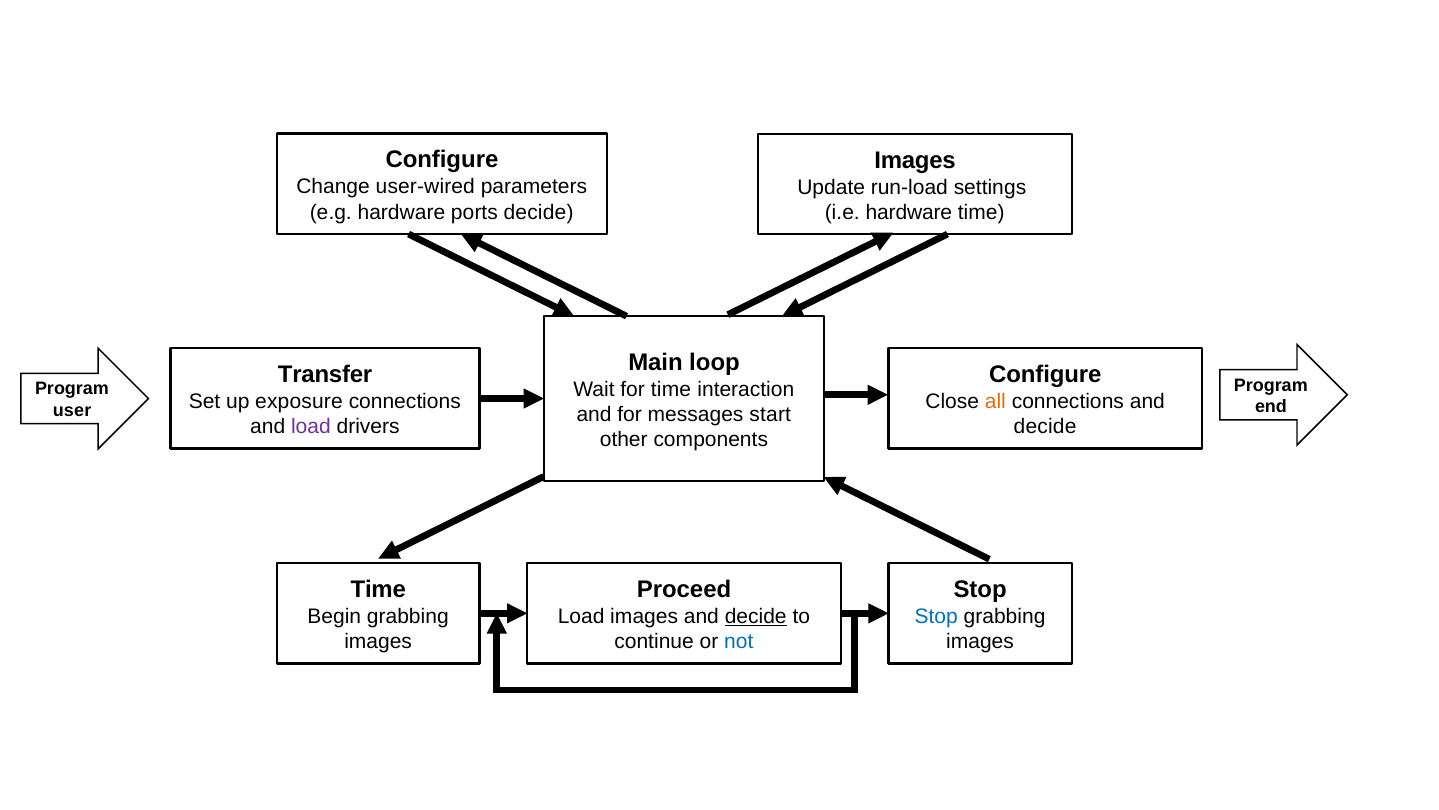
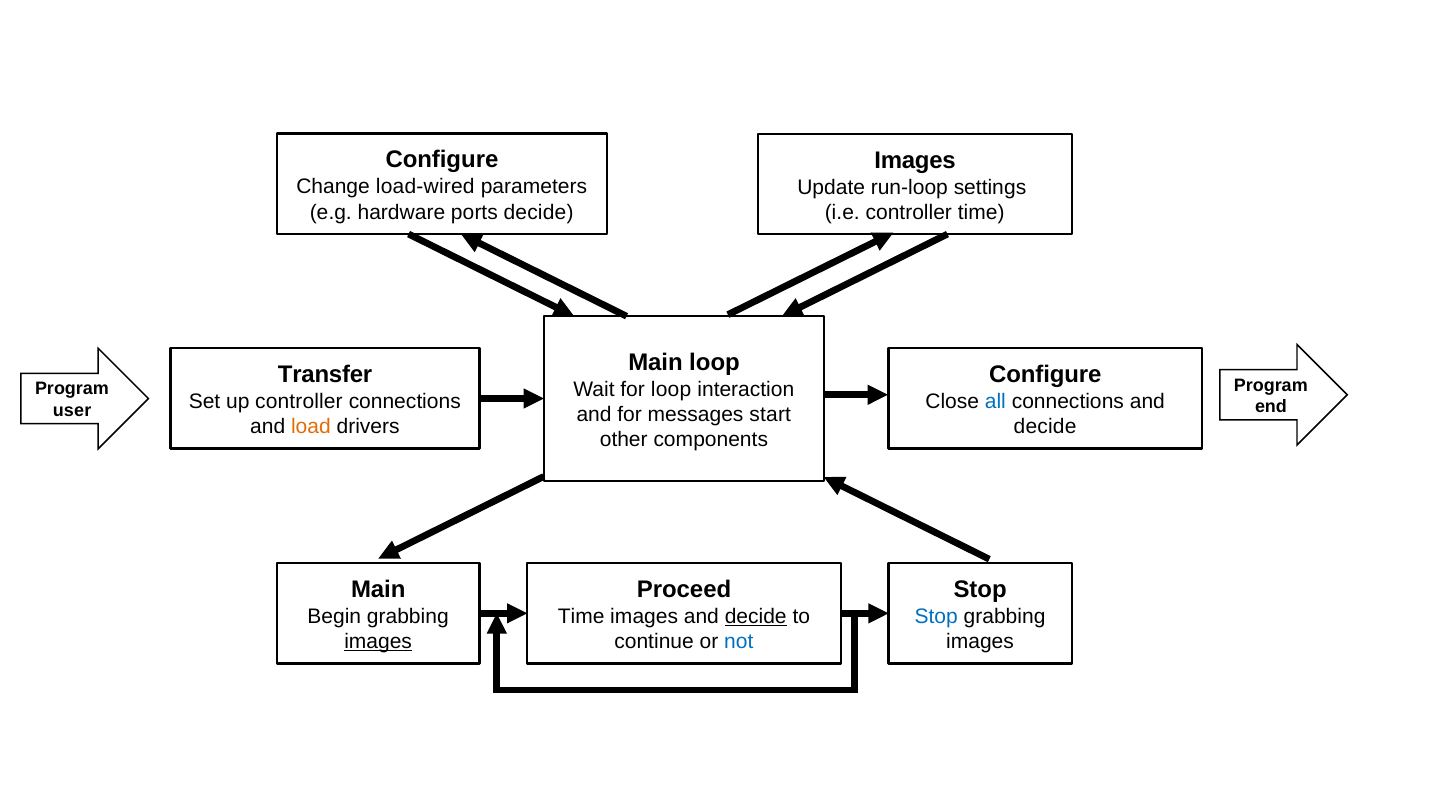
user-wired: user-wired -> load-wired
run-load: run-load -> run-loop
i.e hardware: hardware -> controller
for time: time -> loop
up exposure: exposure -> controller
all colour: orange -> blue
load at (311, 427) colour: purple -> orange
Time at (378, 589): Time -> Main
Load at (581, 616): Load -> Time
images at (378, 641) underline: none -> present
